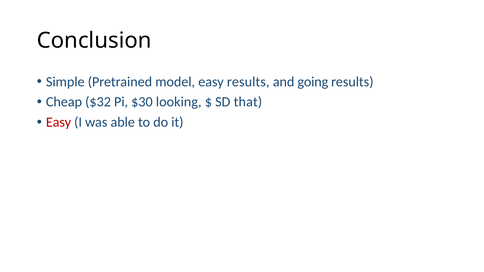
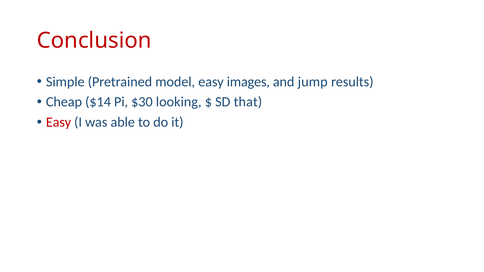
Conclusion colour: black -> red
easy results: results -> images
going: going -> jump
$32: $32 -> $14
